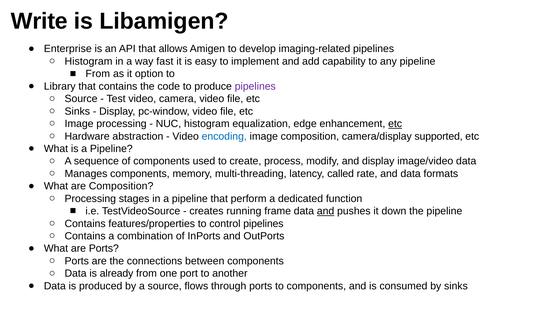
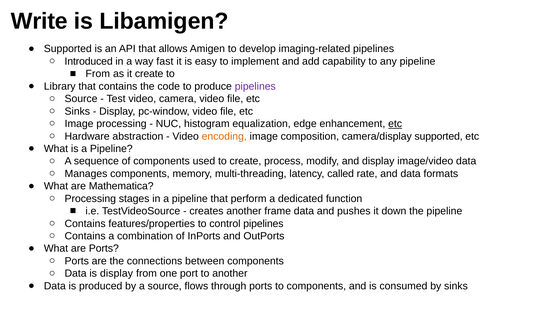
Enterprise at (68, 49): Enterprise -> Supported
Histogram at (89, 61): Histogram -> Introduced
it option: option -> create
encoding colour: blue -> orange
are Composition: Composition -> Mathematica
creates running: running -> another
and at (326, 211) underline: present -> none
is already: already -> display
